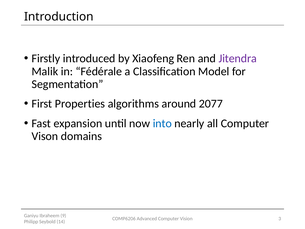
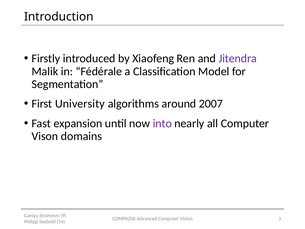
Properties: Properties -> University
2077: 2077 -> 2007
into colour: blue -> purple
